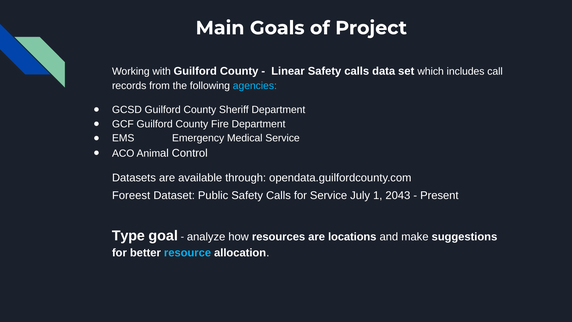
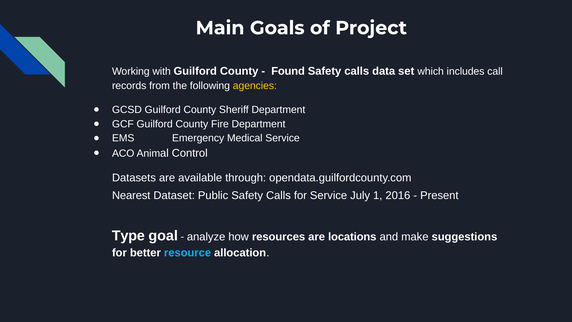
Linear: Linear -> Found
agencies colour: light blue -> yellow
Foreest: Foreest -> Nearest
2043: 2043 -> 2016
